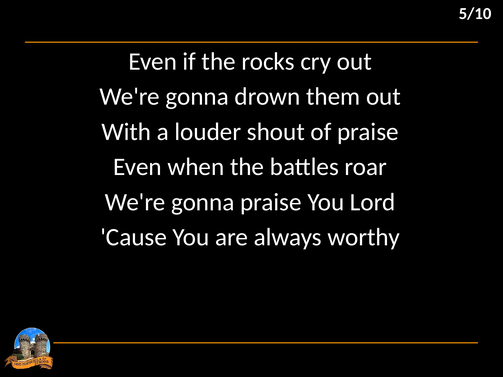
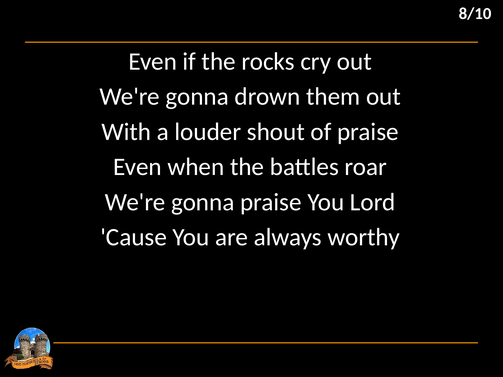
5/10: 5/10 -> 8/10
